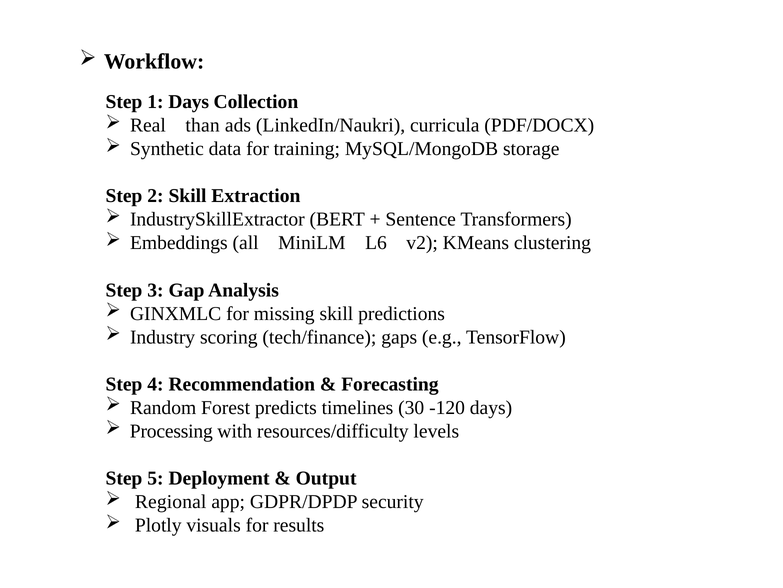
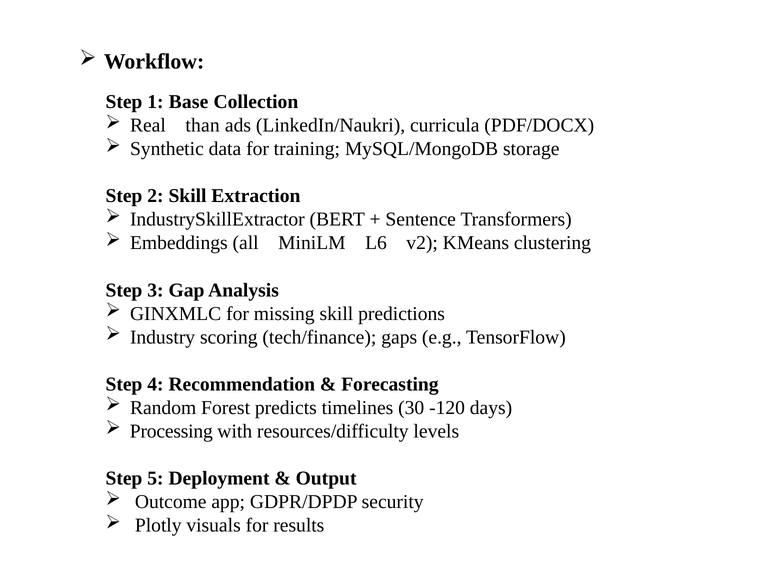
1 Days: Days -> Base
Regional: Regional -> Outcome
